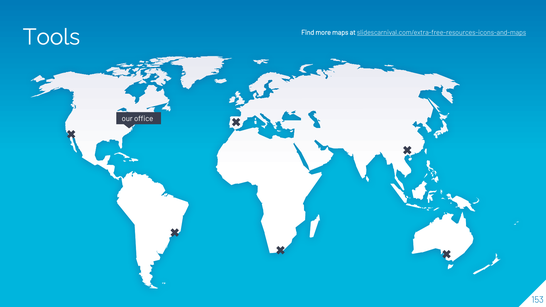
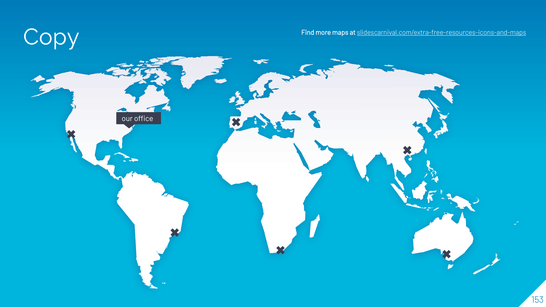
Tools: Tools -> Copy
